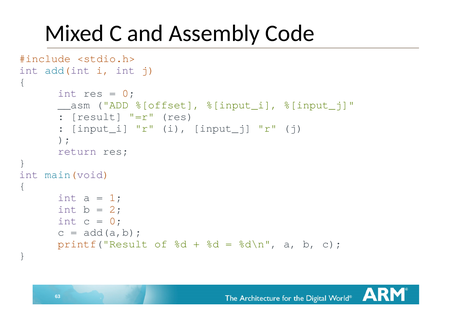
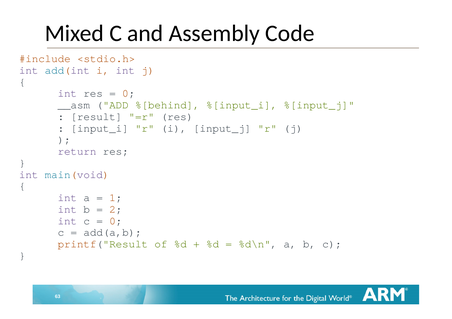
%[offset: %[offset -> %[behind
